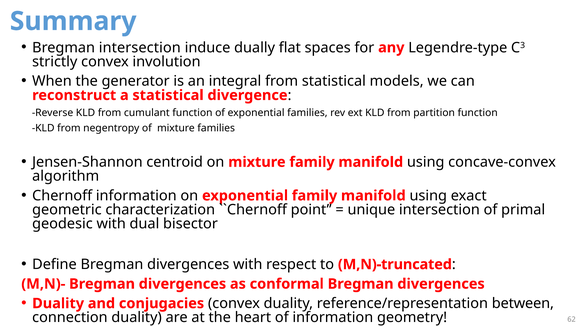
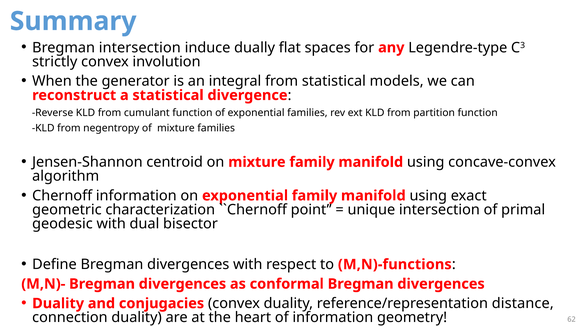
M,N)-truncated: M,N)-truncated -> M,N)-functions
between: between -> distance
